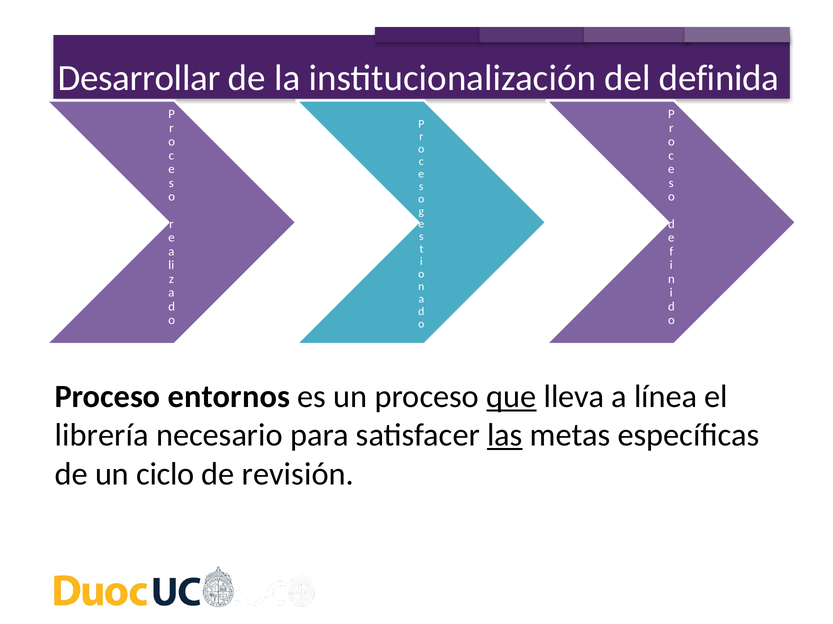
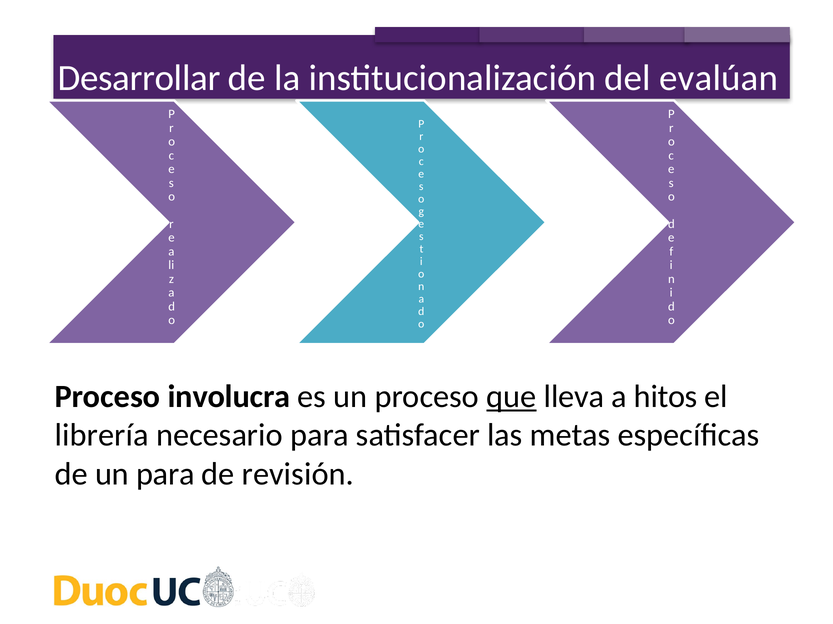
definida: definida -> evalúan
entornos: entornos -> involucra
línea: línea -> hitos
las underline: present -> none
un ciclo: ciclo -> para
